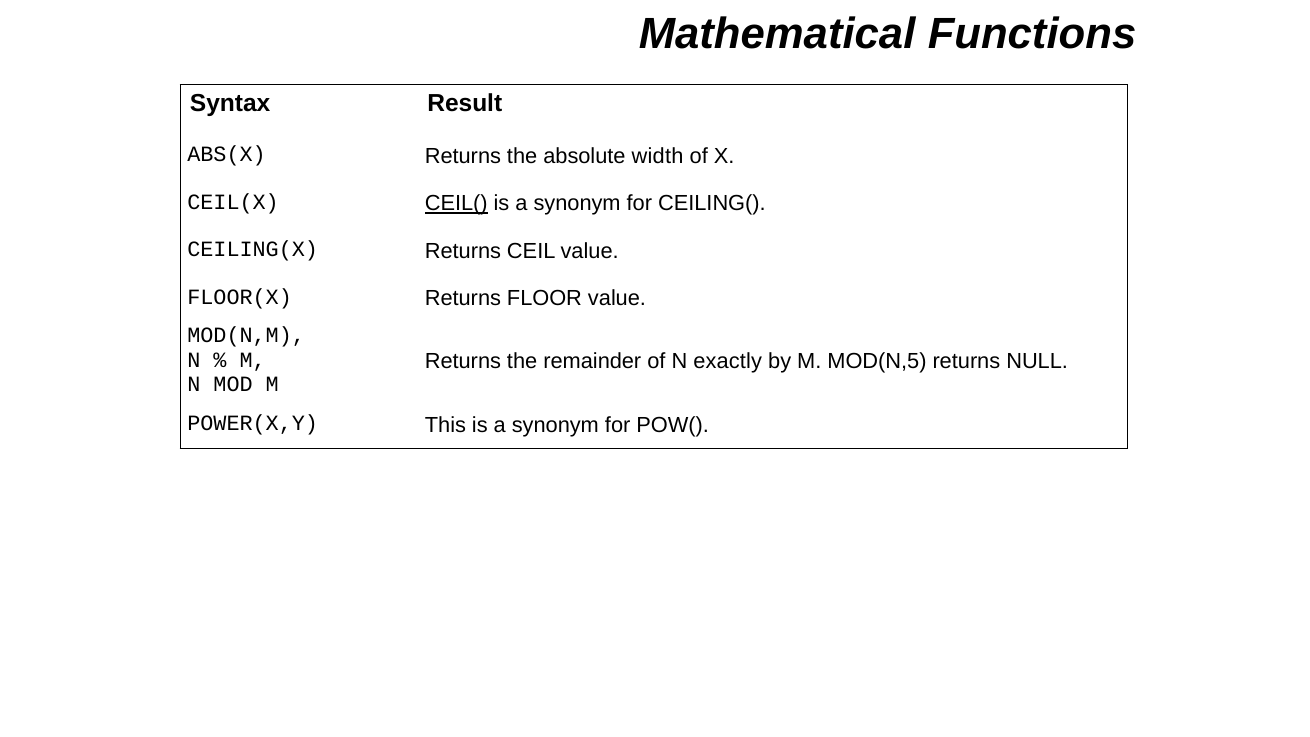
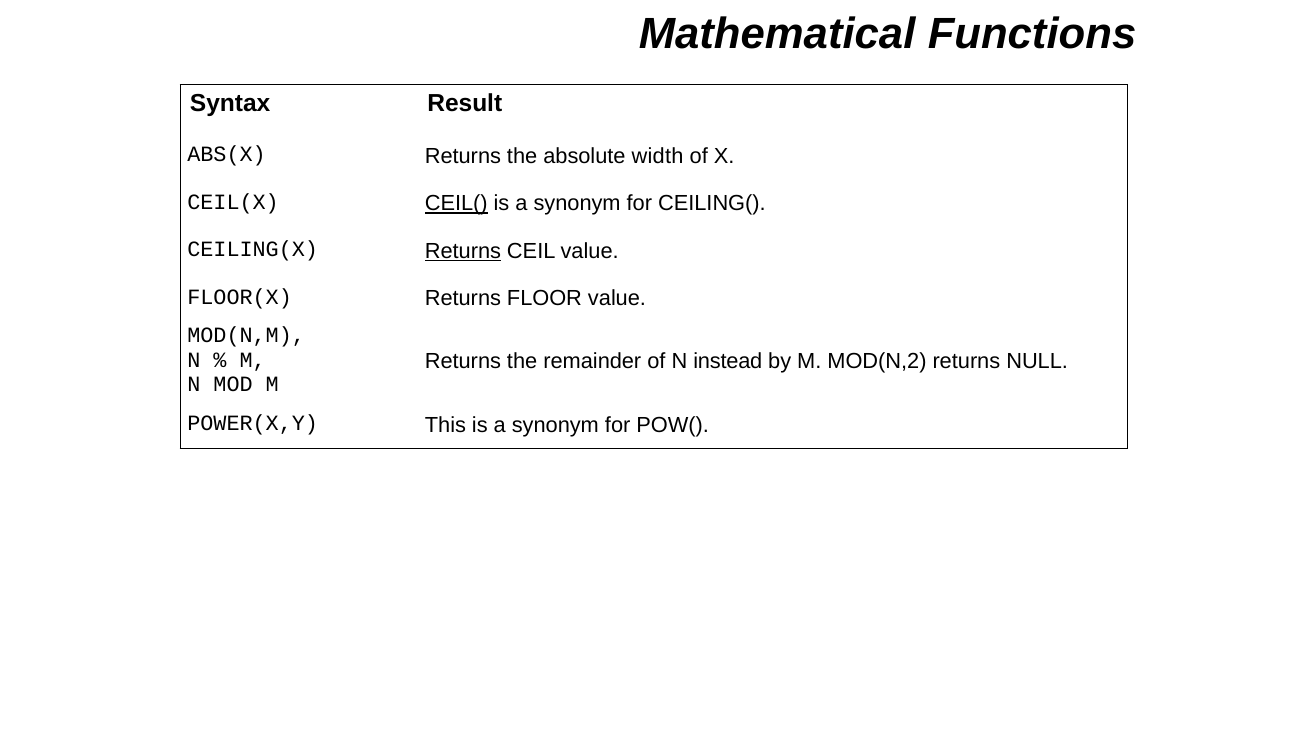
Returns at (463, 251) underline: none -> present
exactly: exactly -> instead
MOD(N,5: MOD(N,5 -> MOD(N,2
